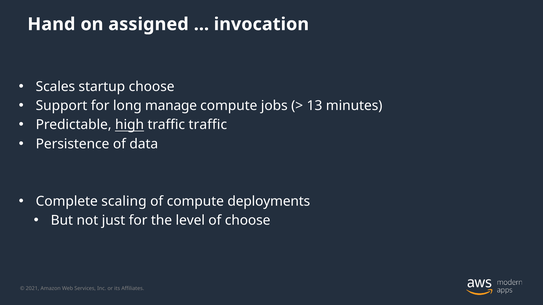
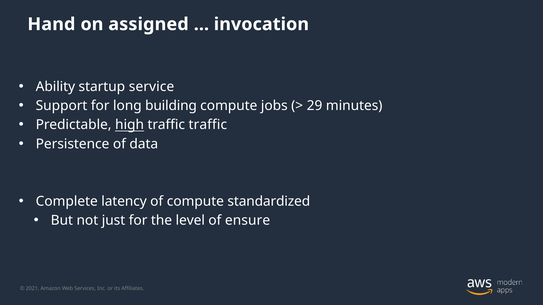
Scales: Scales -> Ability
startup choose: choose -> service
manage: manage -> building
13: 13 -> 29
scaling: scaling -> latency
deployments: deployments -> standardized
of choose: choose -> ensure
